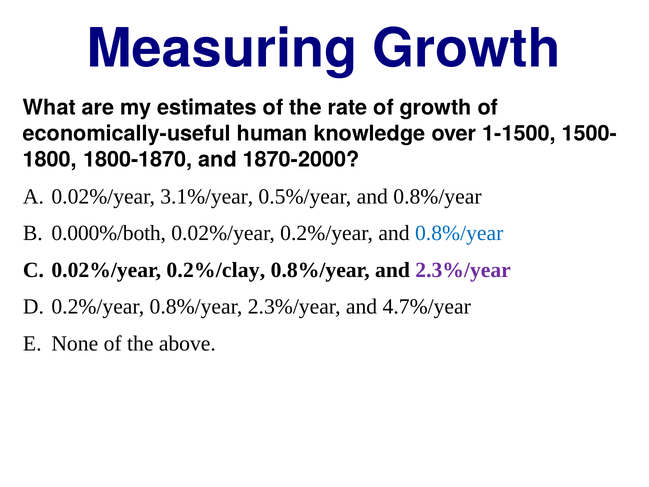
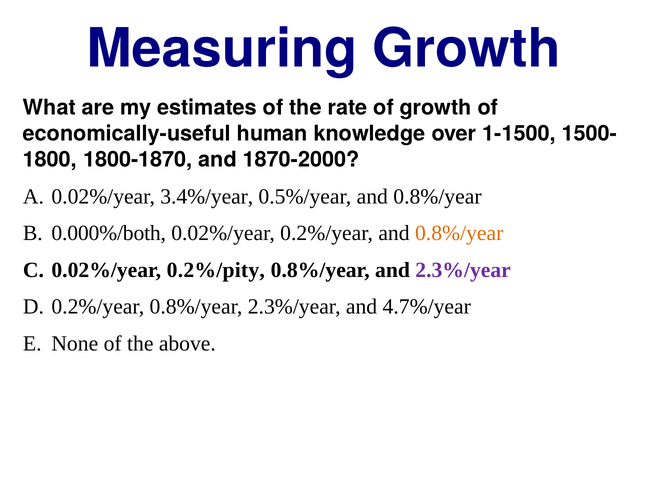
3.1%/year: 3.1%/year -> 3.4%/year
0.8%/year at (459, 233) colour: blue -> orange
0.2%/clay: 0.2%/clay -> 0.2%/pity
